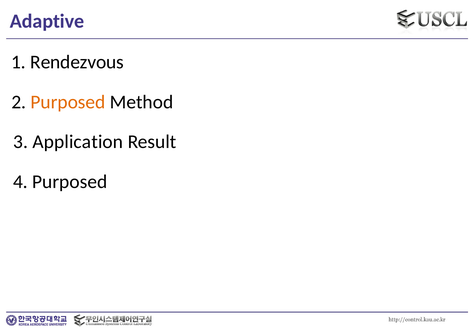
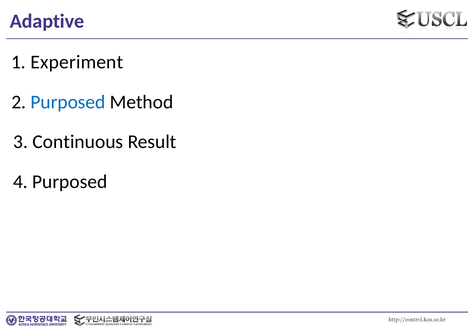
Rendezvous: Rendezvous -> Experiment
Purposed at (68, 102) colour: orange -> blue
Application: Application -> Continuous
